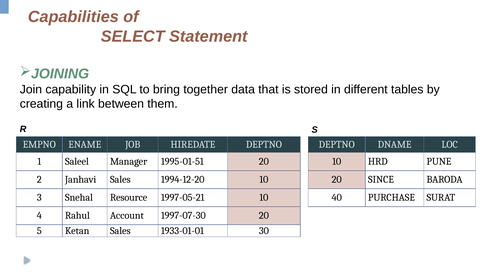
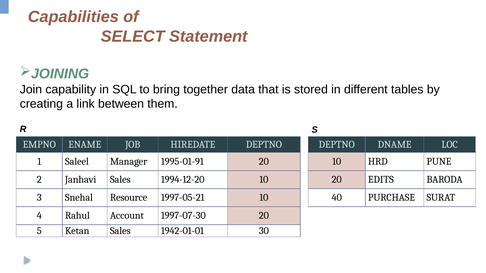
1995-01-51: 1995-01-51 -> 1995-01-91
SINCE: SINCE -> EDITS
1933-01-01: 1933-01-01 -> 1942-01-01
